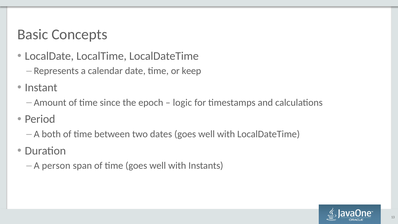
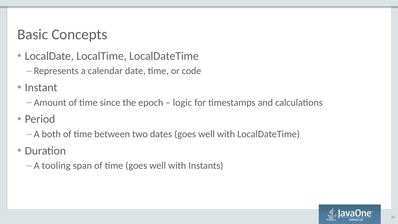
keep: keep -> code
person: person -> tooling
